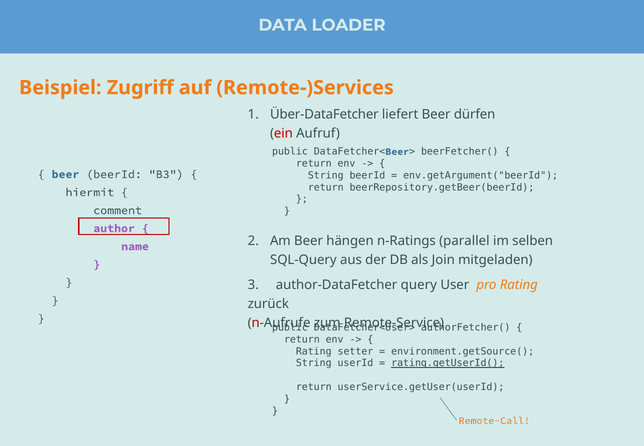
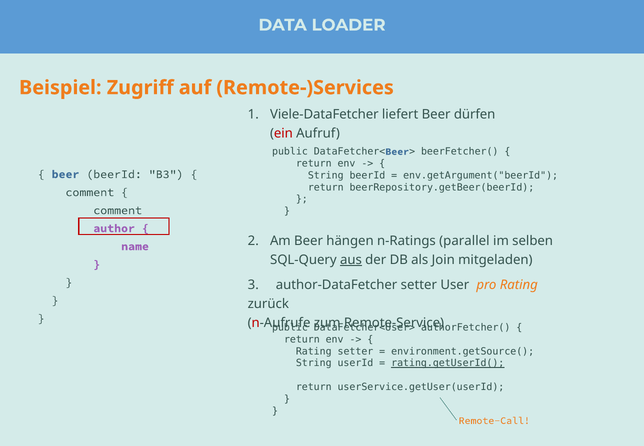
Über-DataFetcher: Über-DataFetcher -> Viele-DataFetcher
hiermit at (90, 192): hiermit -> comment
aus underline: none -> present
author-DataFetcher query: query -> setter
